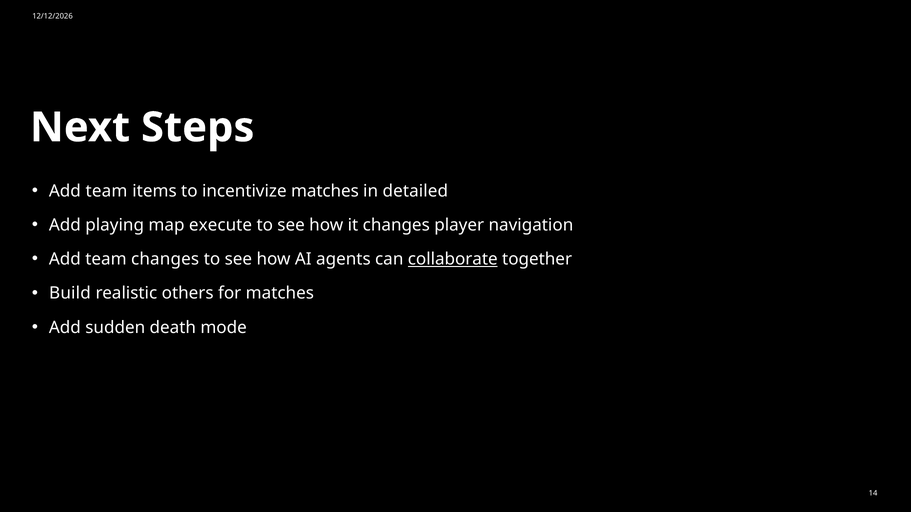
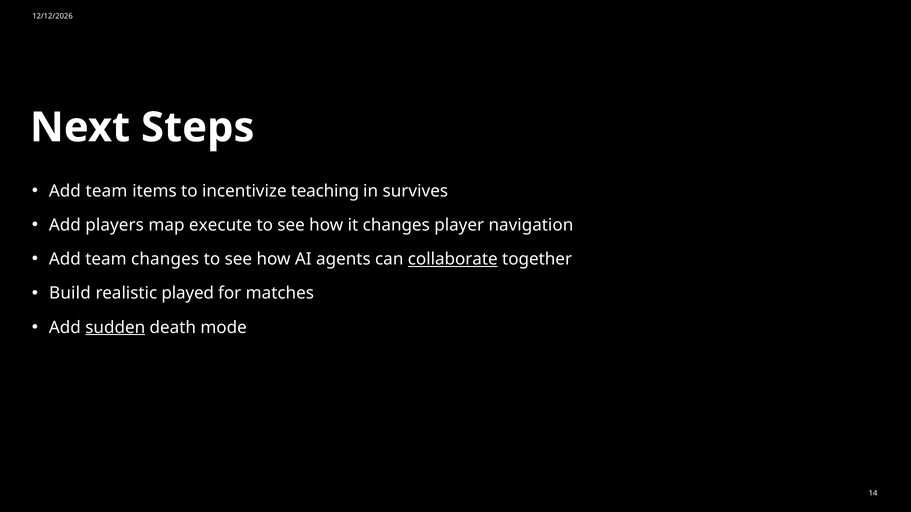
incentivize matches: matches -> teaching
detailed: detailed -> survives
playing: playing -> players
others: others -> played
sudden underline: none -> present
